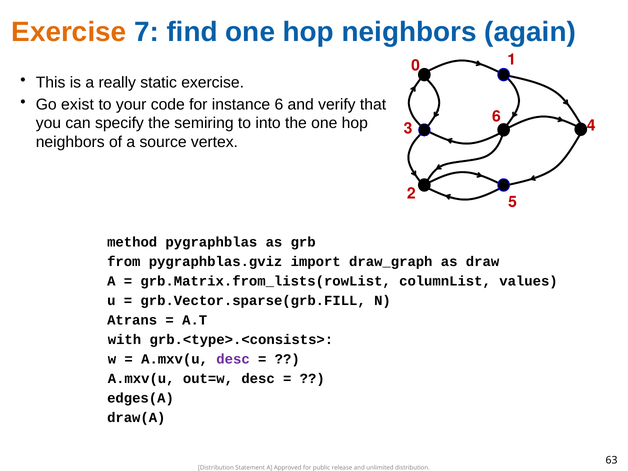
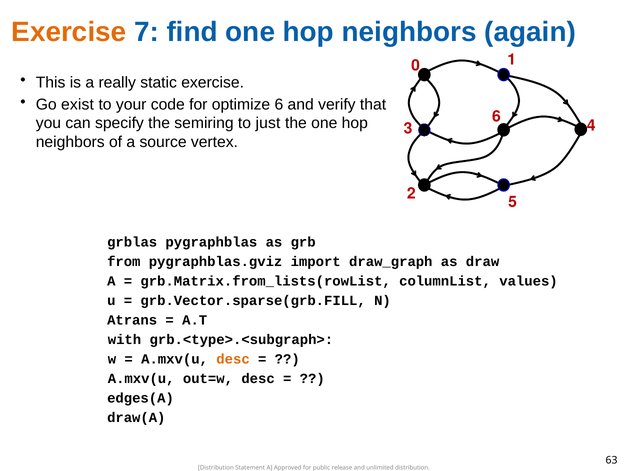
instance: instance -> optimize
into: into -> just
method: method -> grblas
grb.<type>.<consists>: grb.<type>.<consists> -> grb.<type>.<subgraph>
desc at (233, 359) colour: purple -> orange
